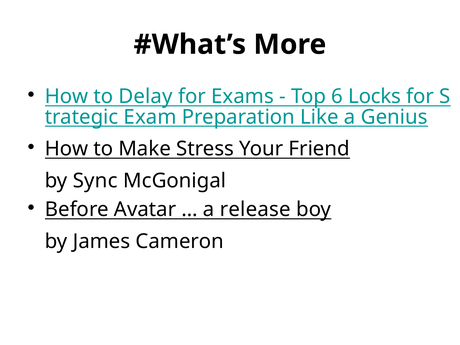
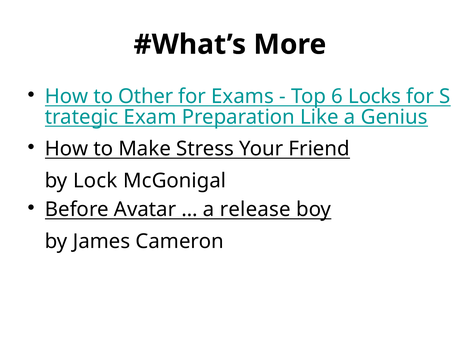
Delay: Delay -> Other
Sync: Sync -> Lock
